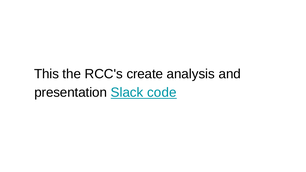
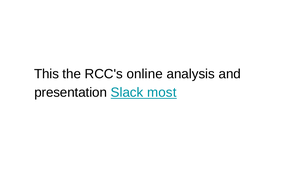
create: create -> online
code: code -> most
